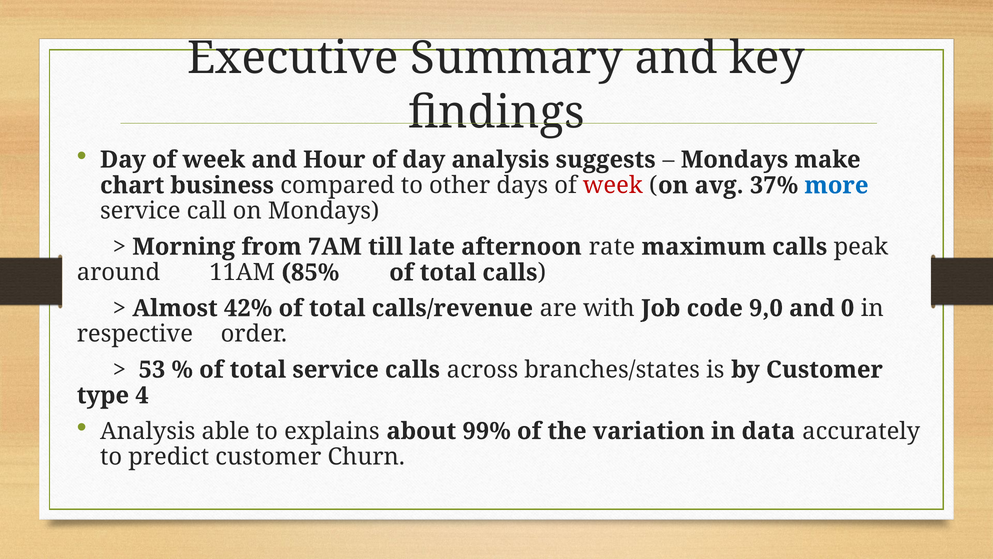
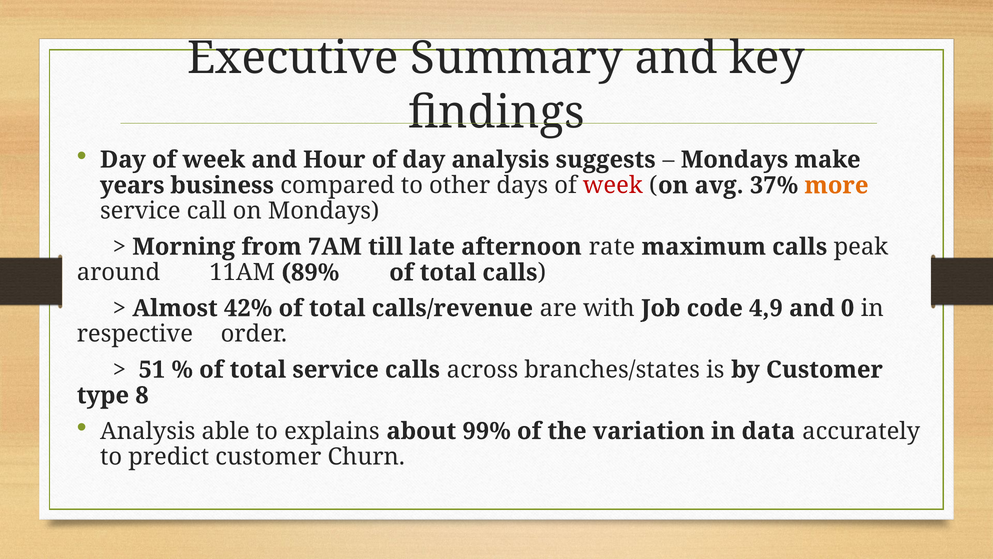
chart: chart -> years
more colour: blue -> orange
85%: 85% -> 89%
9,0: 9,0 -> 4,9
53: 53 -> 51
4: 4 -> 8
